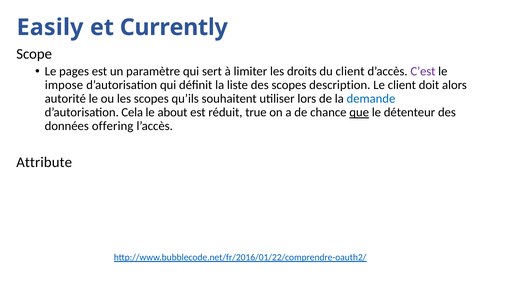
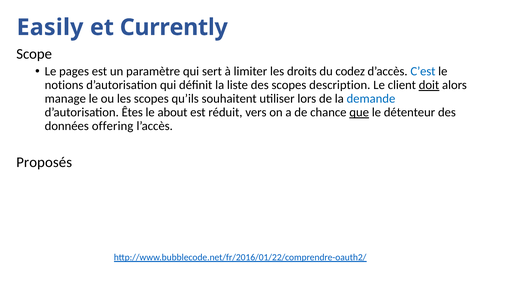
du client: client -> codez
C’est colour: purple -> blue
impose: impose -> notions
doit underline: none -> present
autorité: autorité -> manage
Cela: Cela -> Êtes
true: true -> vers
Attribute: Attribute -> Proposés
